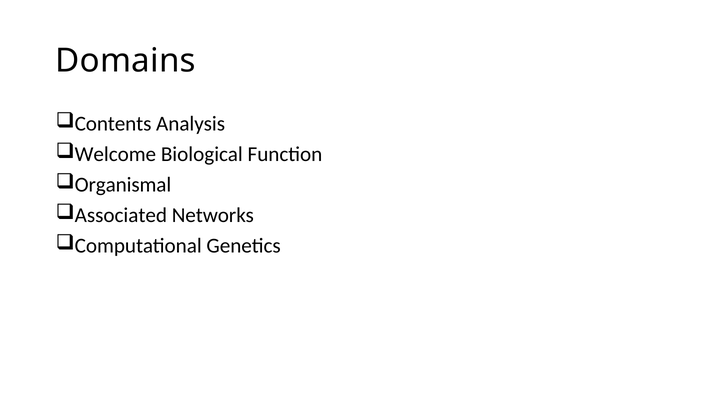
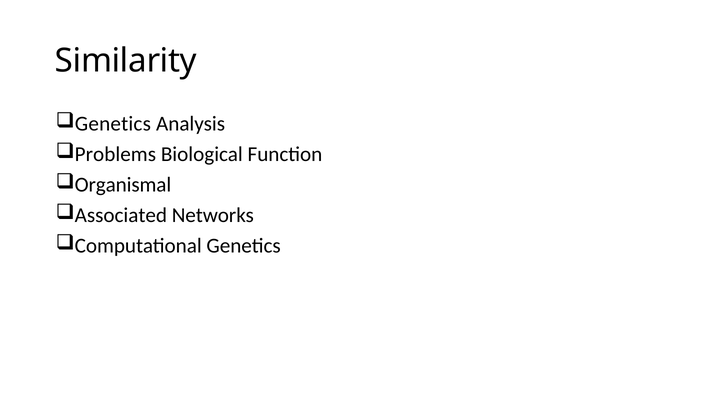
Domains: Domains -> Similarity
Contents at (113, 124): Contents -> Genetics
Welcome: Welcome -> Problems
